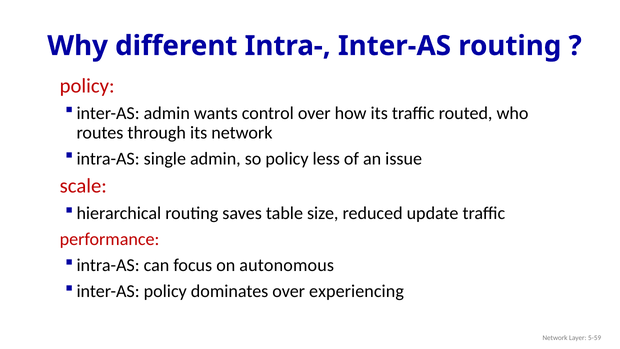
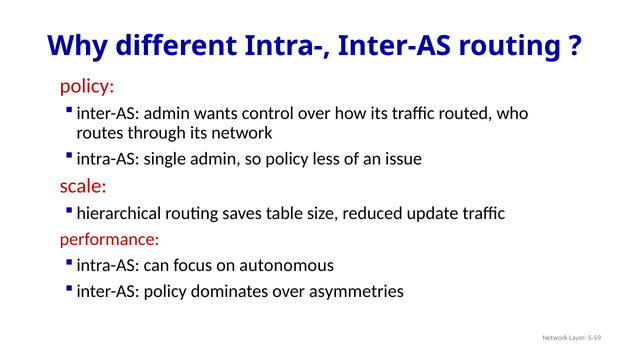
experiencing: experiencing -> asymmetries
